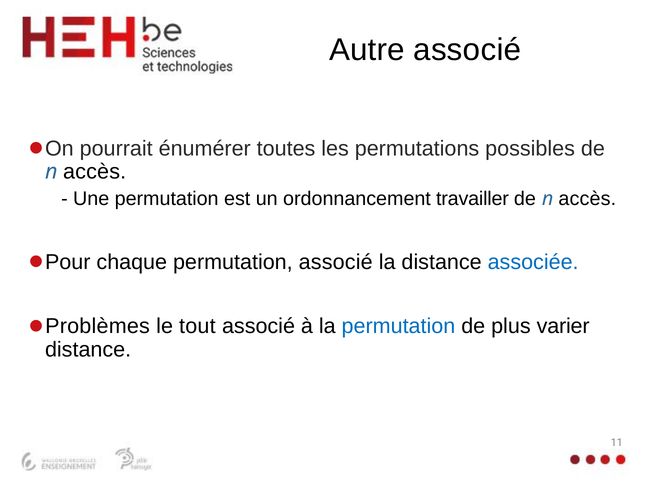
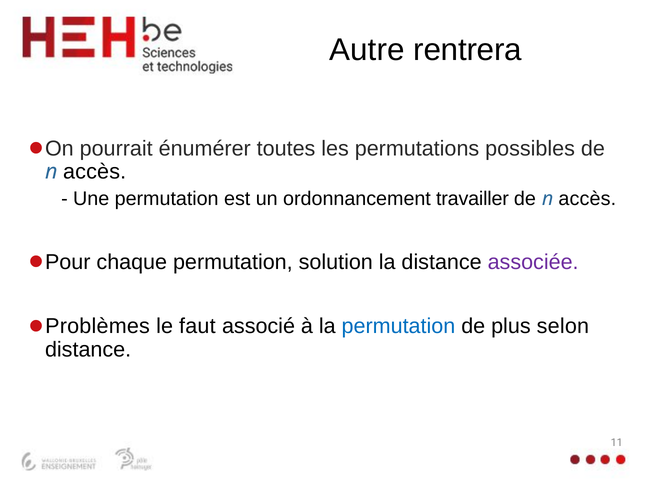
Autre associé: associé -> rentrera
permutation associé: associé -> solution
associée colour: blue -> purple
tout: tout -> faut
varier: varier -> selon
